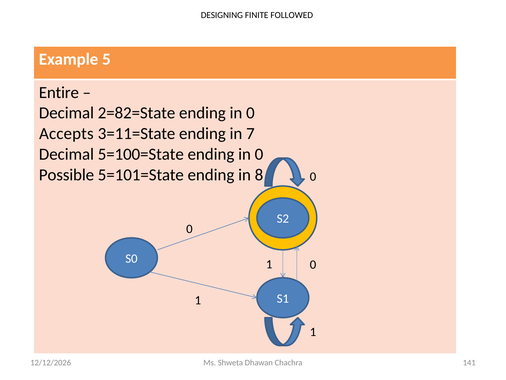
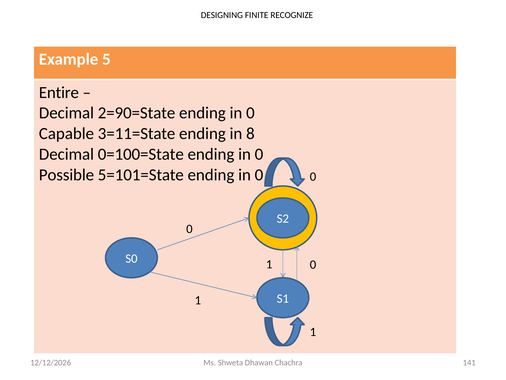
FOLLOWED: FOLLOWED -> RECOGNIZE
2=82=State: 2=82=State -> 2=90=State
Accepts: Accepts -> Capable
7: 7 -> 8
5=100=State: 5=100=State -> 0=100=State
5=101=State ending in 8: 8 -> 0
